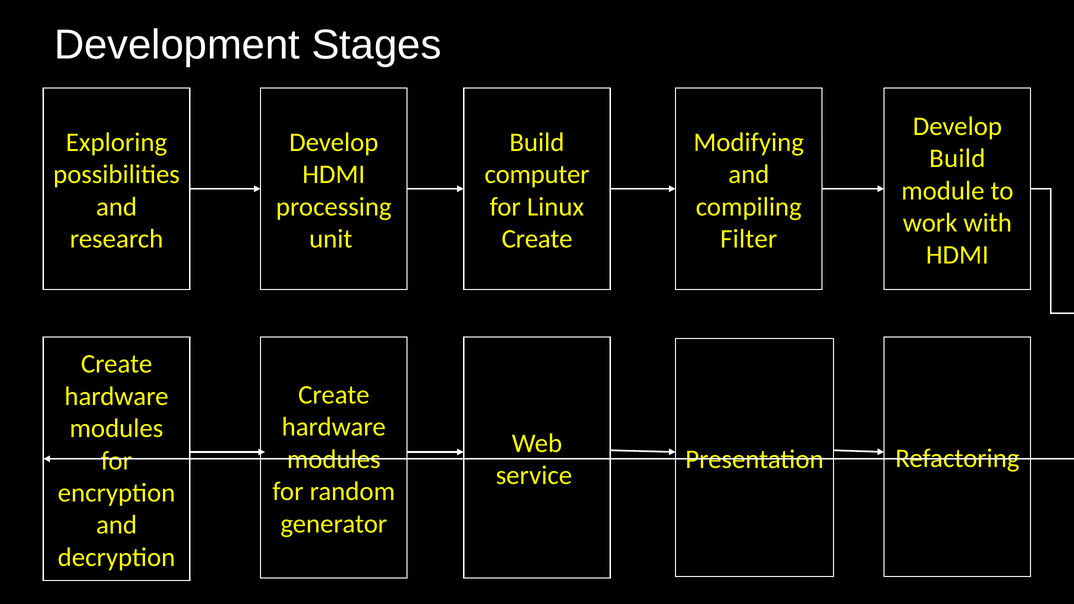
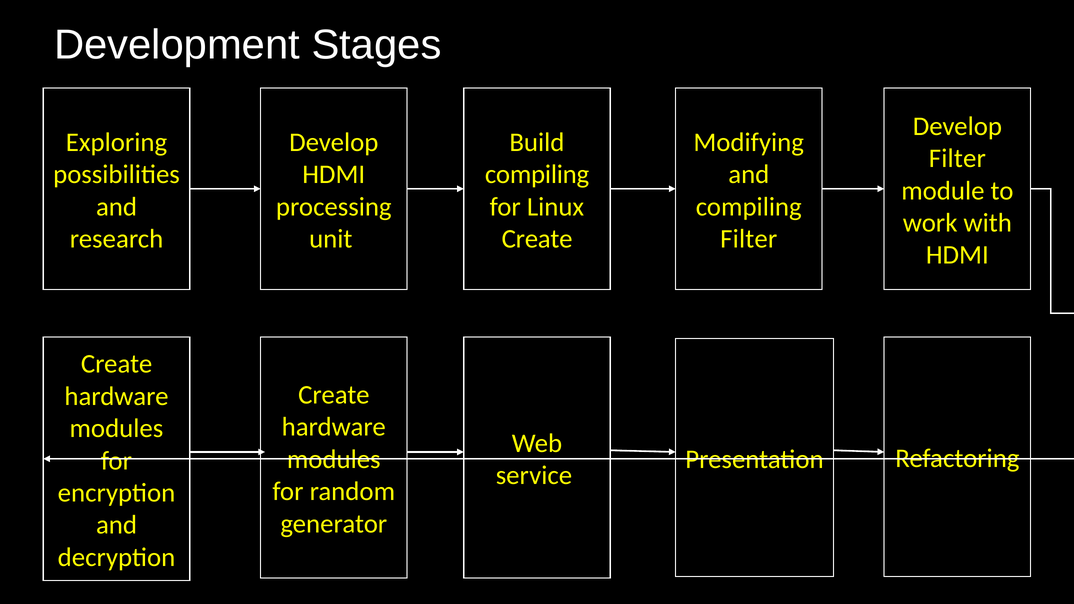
Build at (957, 158): Build -> Filter
computer at (537, 175): computer -> compiling
